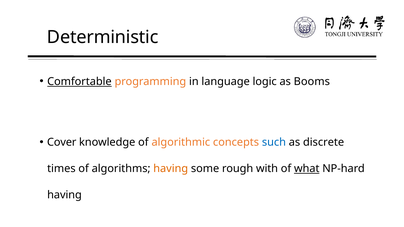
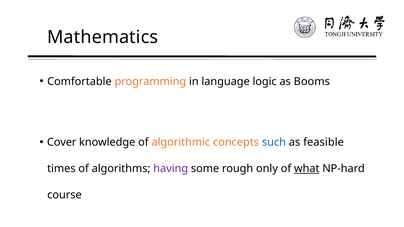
Deterministic: Deterministic -> Mathematics
Comfortable underline: present -> none
discrete: discrete -> feasible
having at (171, 169) colour: orange -> purple
with: with -> only
having at (64, 195): having -> course
